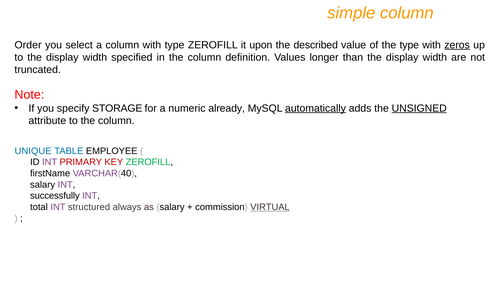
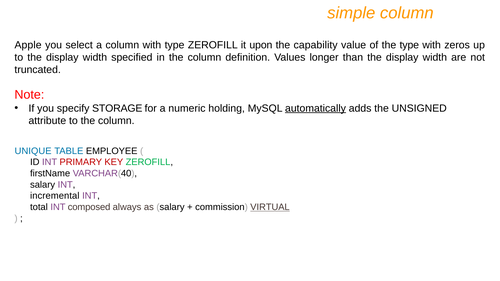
Order: Order -> Apple
described: described -> capability
zeros underline: present -> none
already: already -> holding
UNSIGNED underline: present -> none
successfully: successfully -> incremental
structured: structured -> composed
